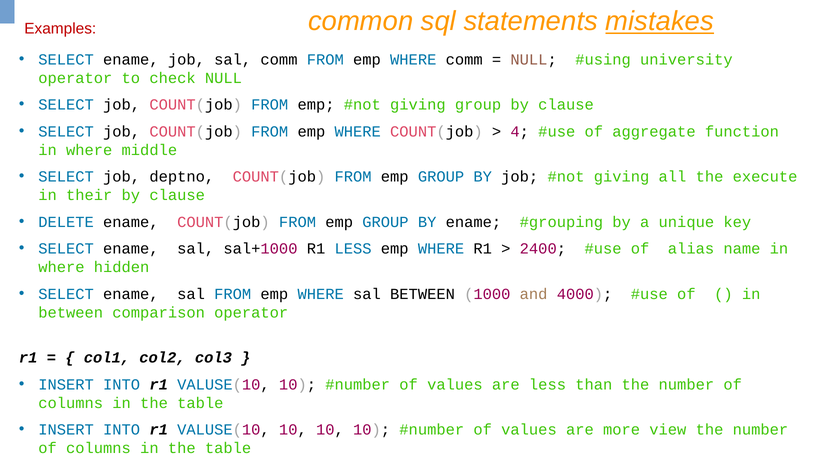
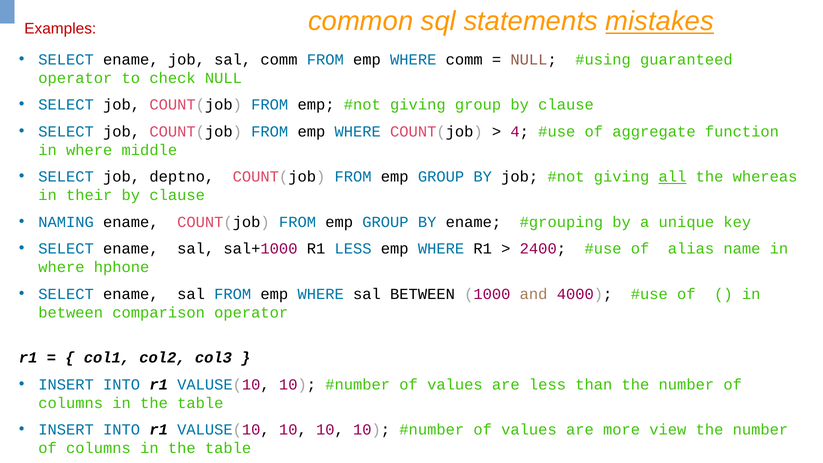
university: university -> guaranteed
all underline: none -> present
execute: execute -> whereas
DELETE: DELETE -> NAMING
hidden: hidden -> hphone
